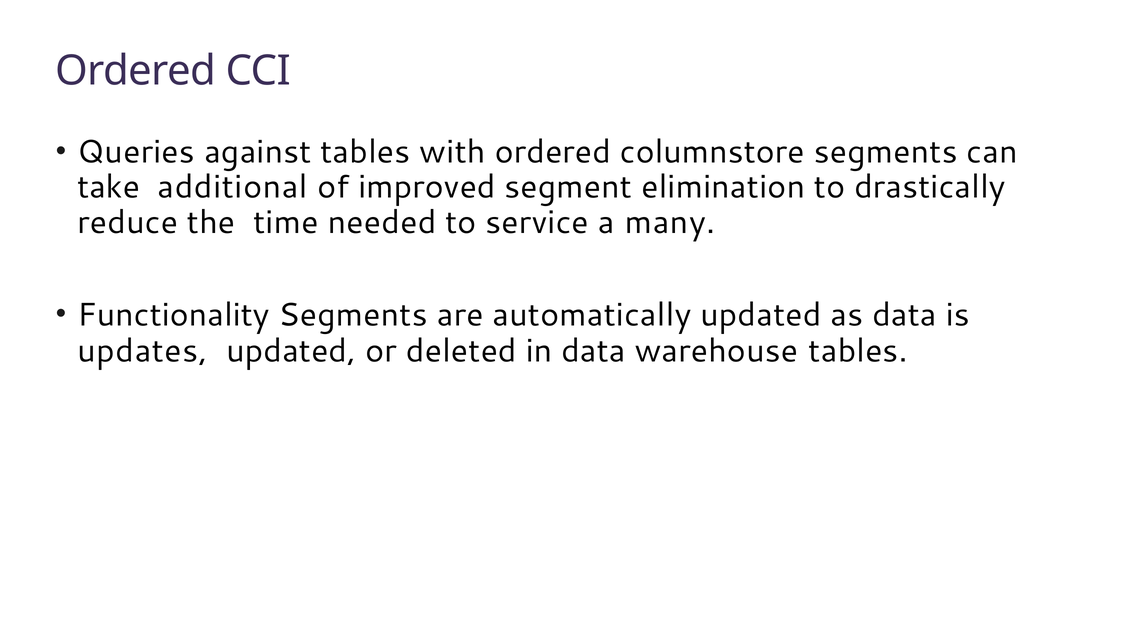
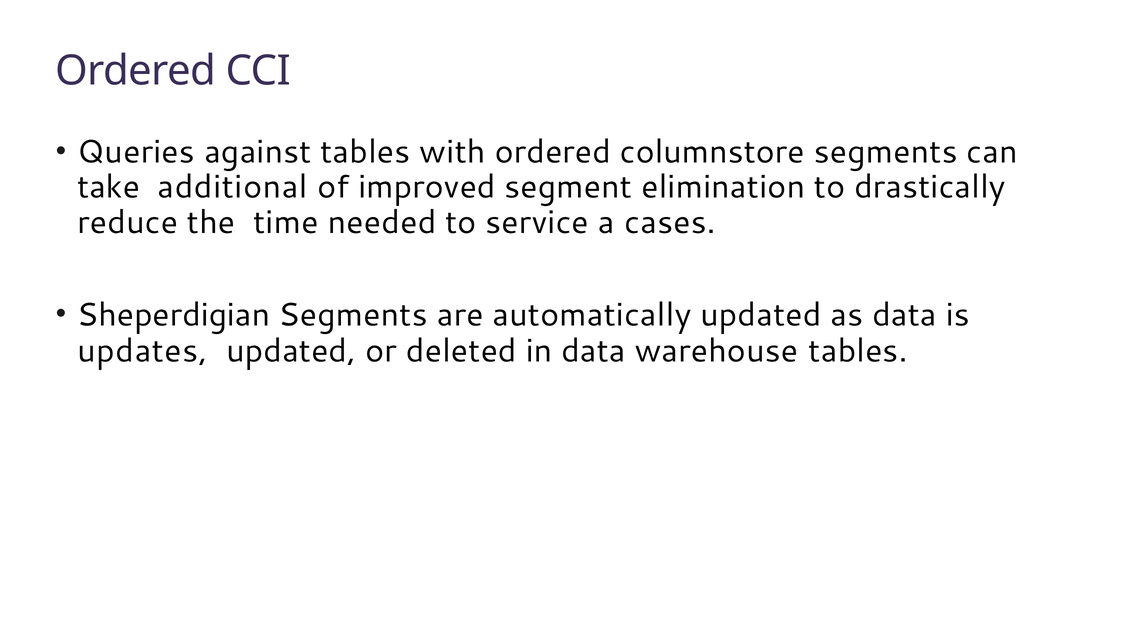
many: many -> cases
Functionality: Functionality -> Sheperdigian
